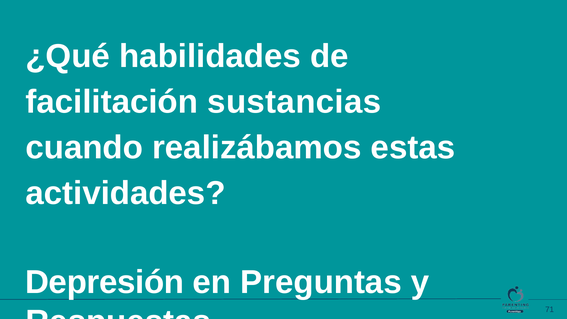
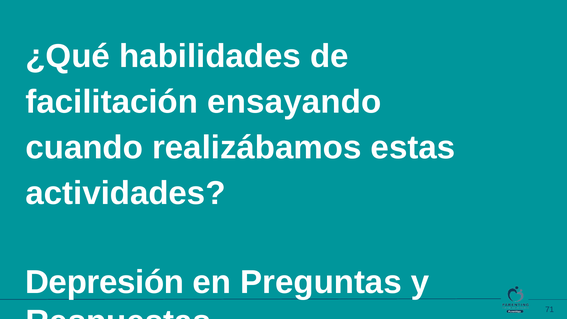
sustancias: sustancias -> ensayando
